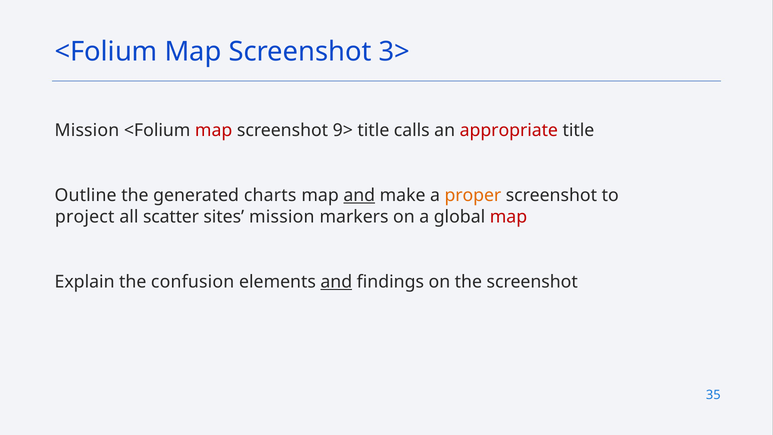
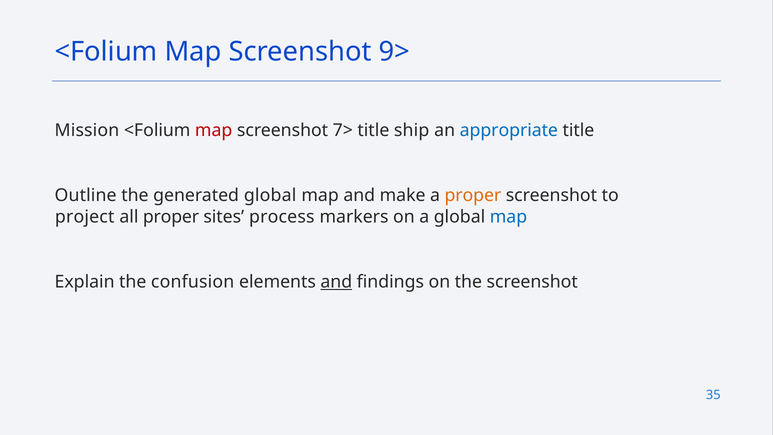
3>: 3> -> 9>
9>: 9> -> 7>
calls: calls -> ship
appropriate colour: red -> blue
generated charts: charts -> global
and at (359, 195) underline: present -> none
all scatter: scatter -> proper
sites mission: mission -> process
map at (508, 217) colour: red -> blue
